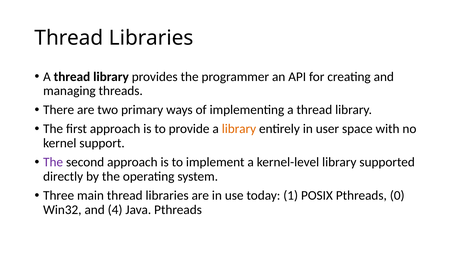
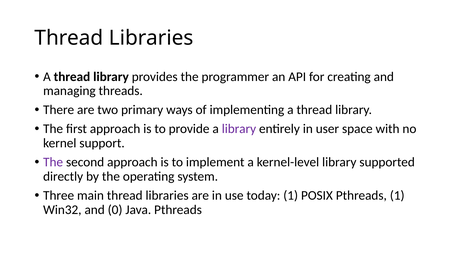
library at (239, 129) colour: orange -> purple
Pthreads 0: 0 -> 1
4: 4 -> 0
